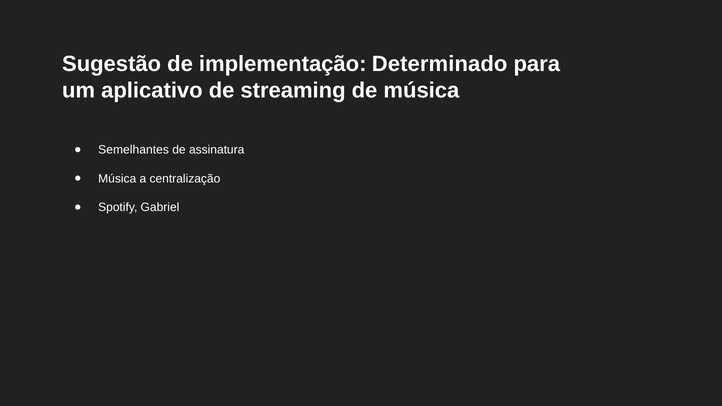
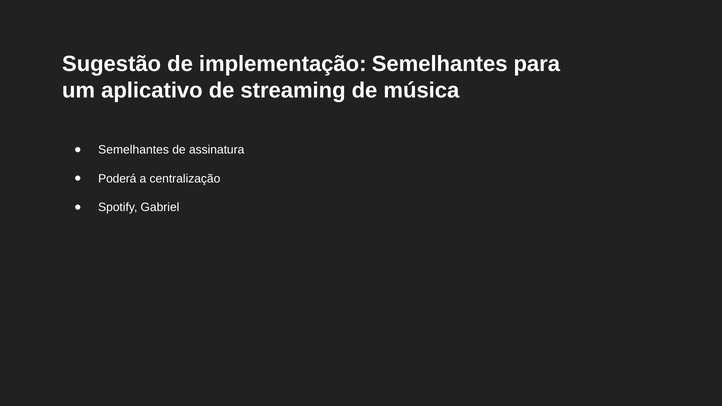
implementação Determinado: Determinado -> Semelhantes
Música at (117, 179): Música -> Poderá
